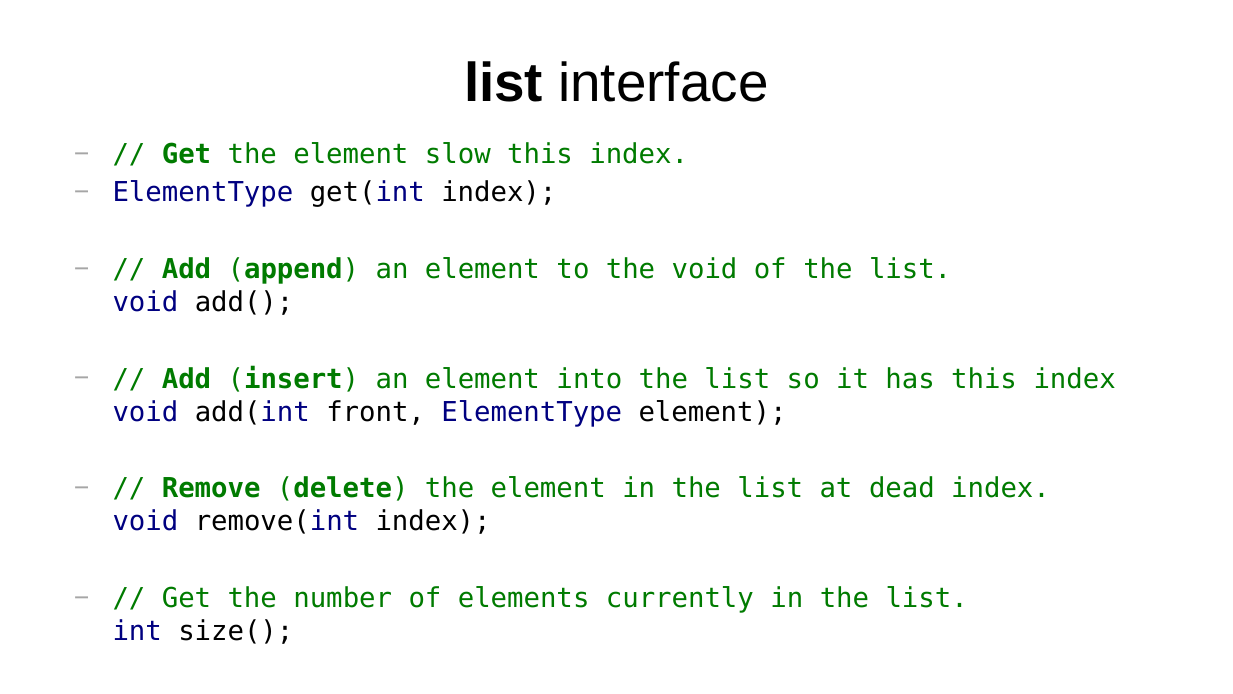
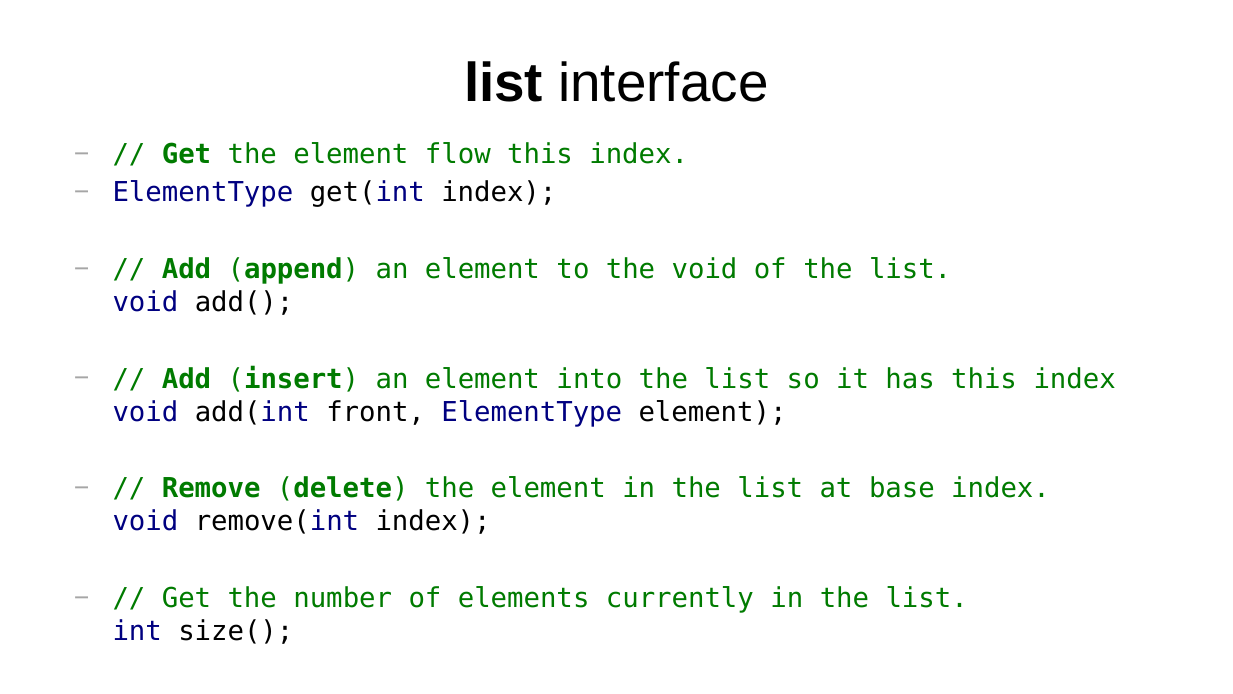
slow: slow -> flow
dead: dead -> base
